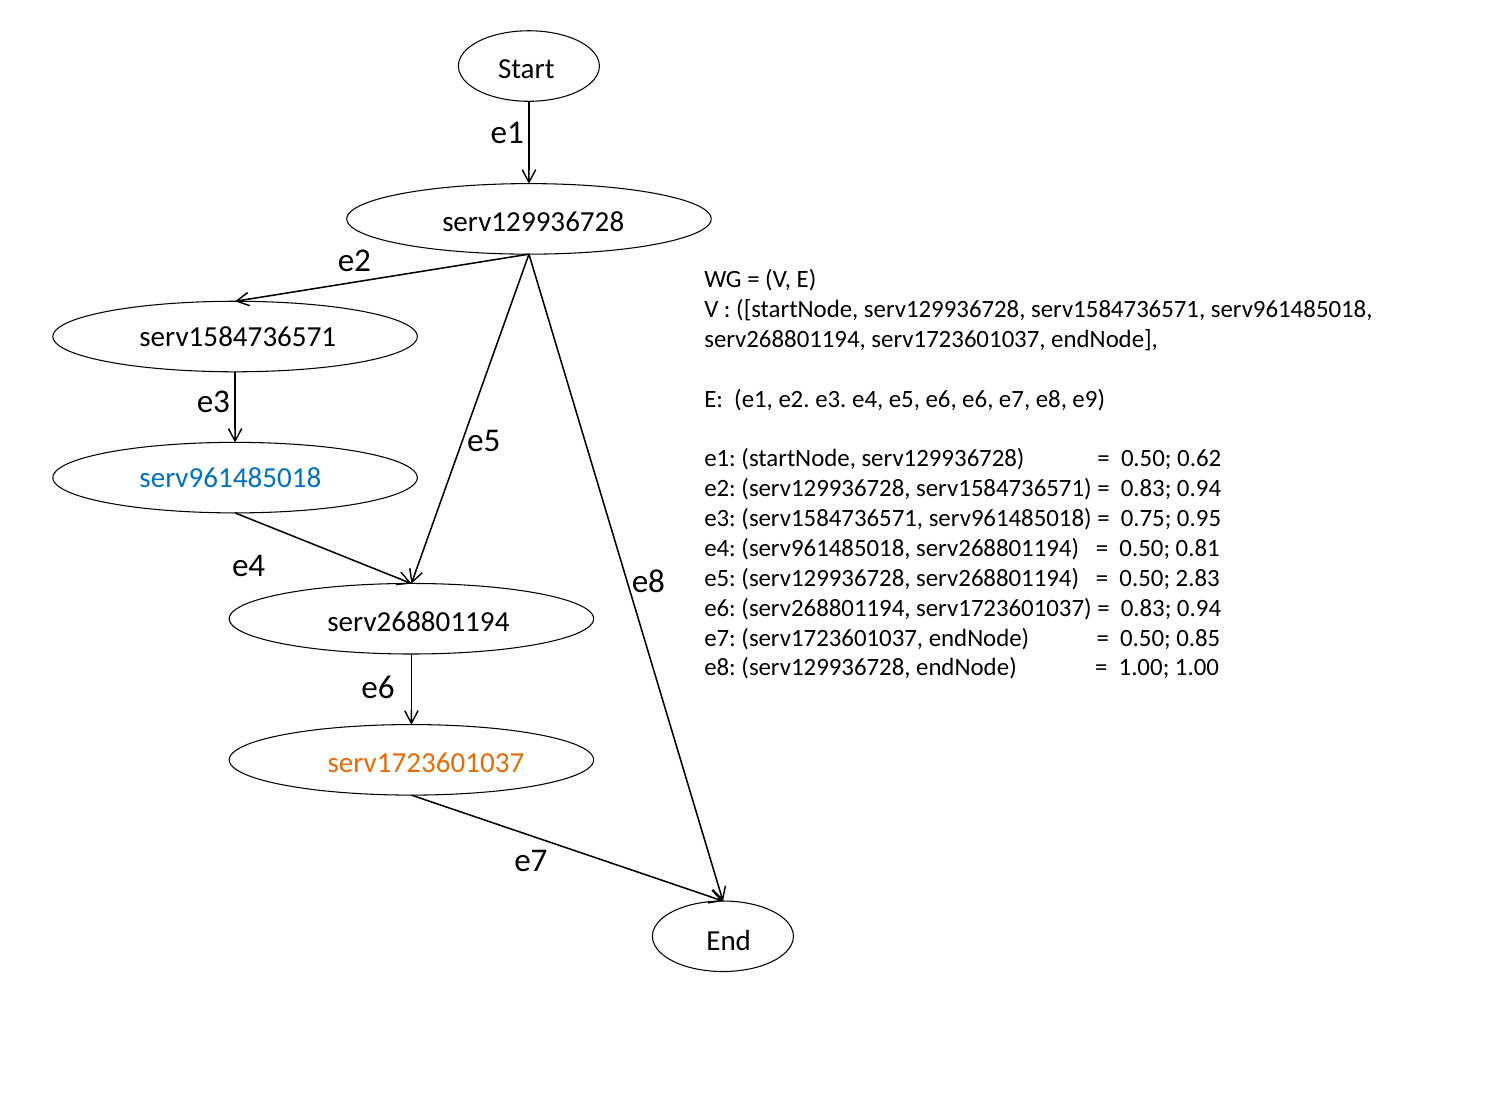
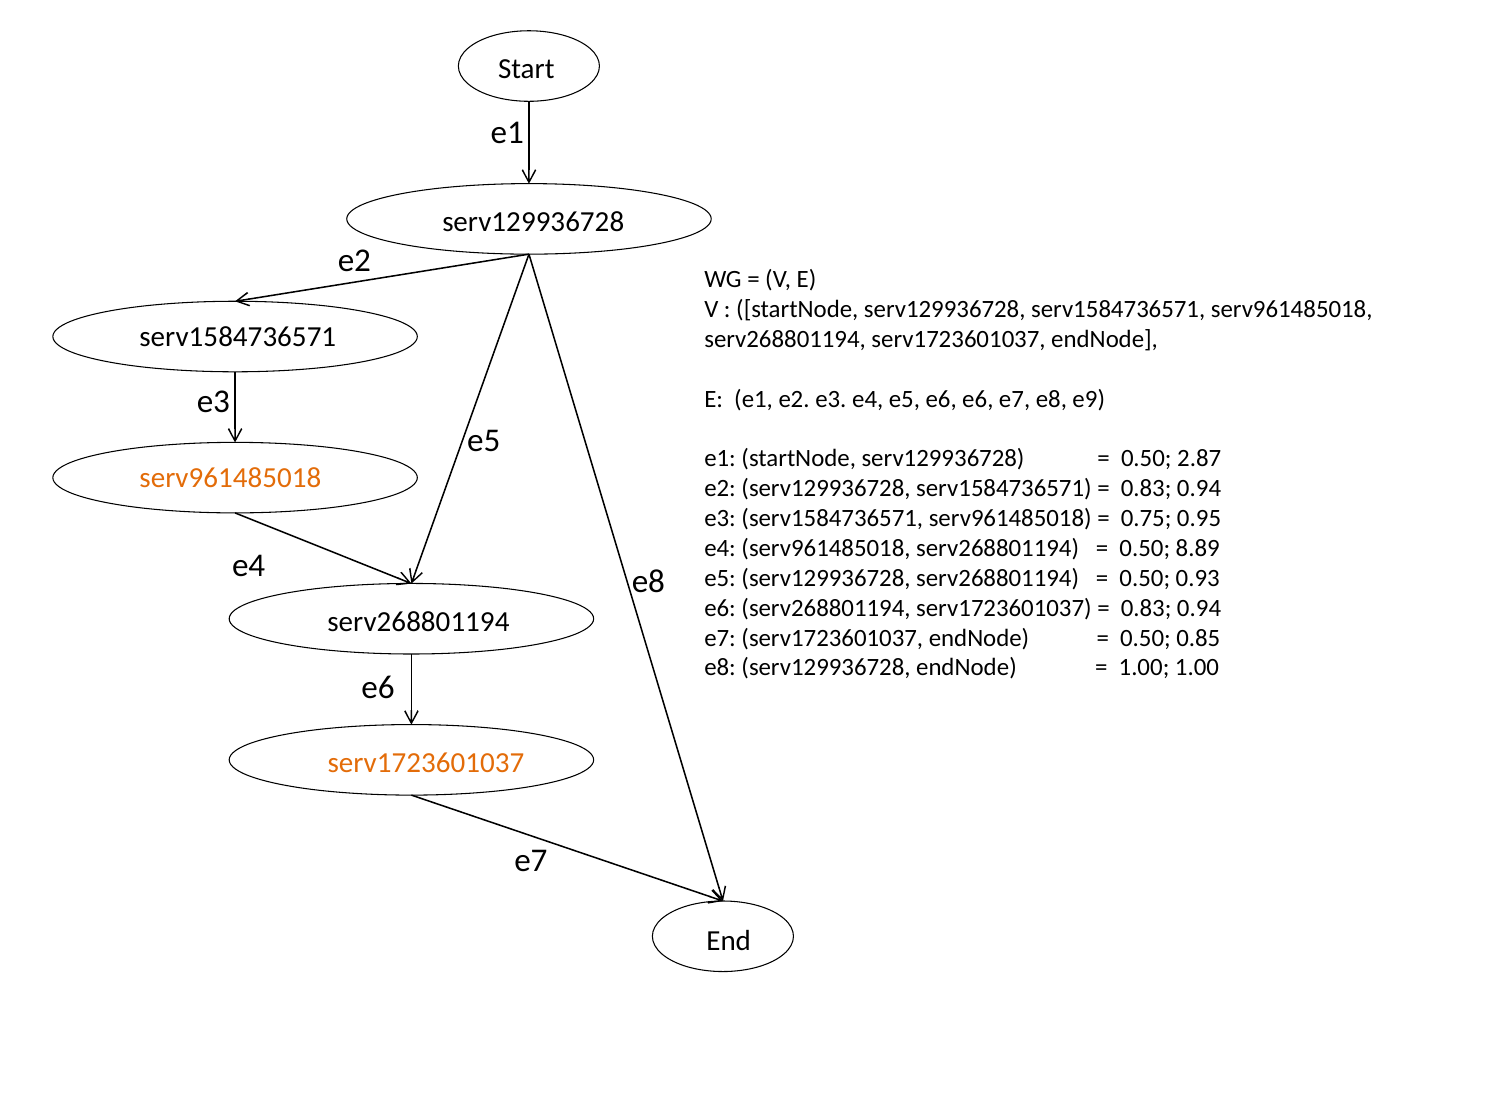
0.62: 0.62 -> 2.87
serv961485018 at (230, 478) colour: blue -> orange
0.81: 0.81 -> 8.89
2.83: 2.83 -> 0.93
